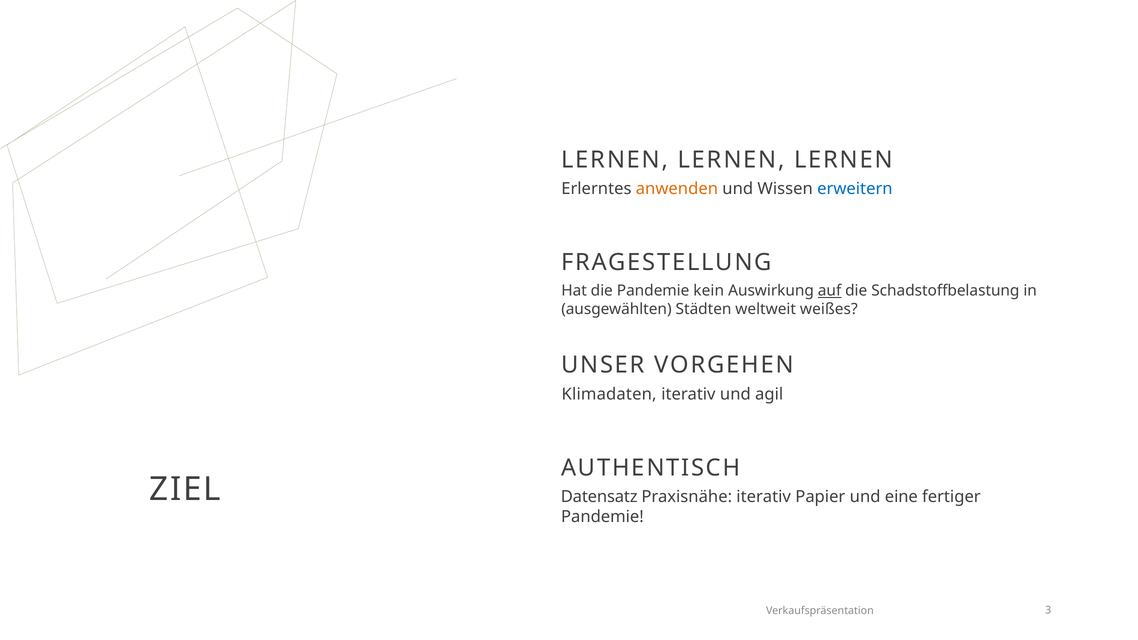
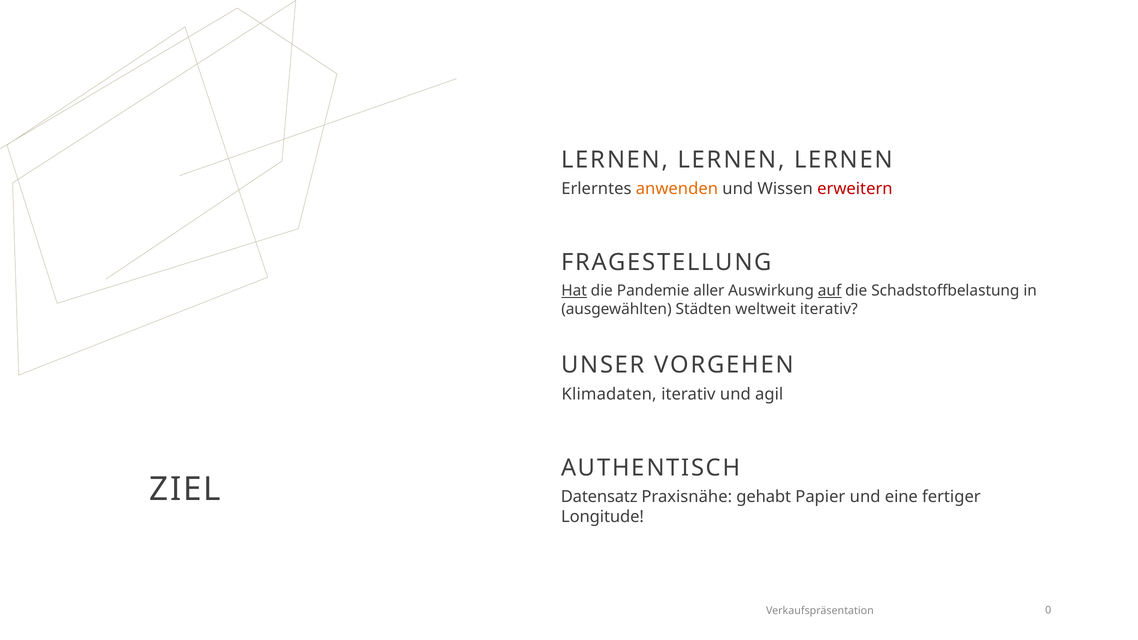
erweitern colour: blue -> red
Hat underline: none -> present
kein: kein -> aller
weltweit weißes: weißes -> iterativ
Praxisnähe iterativ: iterativ -> gehabt
Pandemie at (602, 517): Pandemie -> Longitude
3: 3 -> 0
